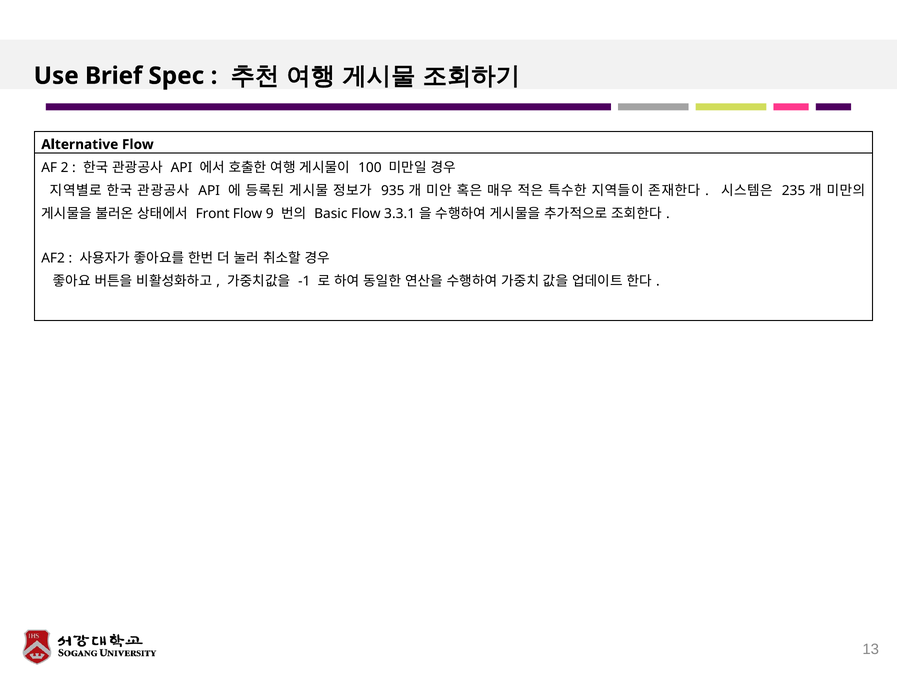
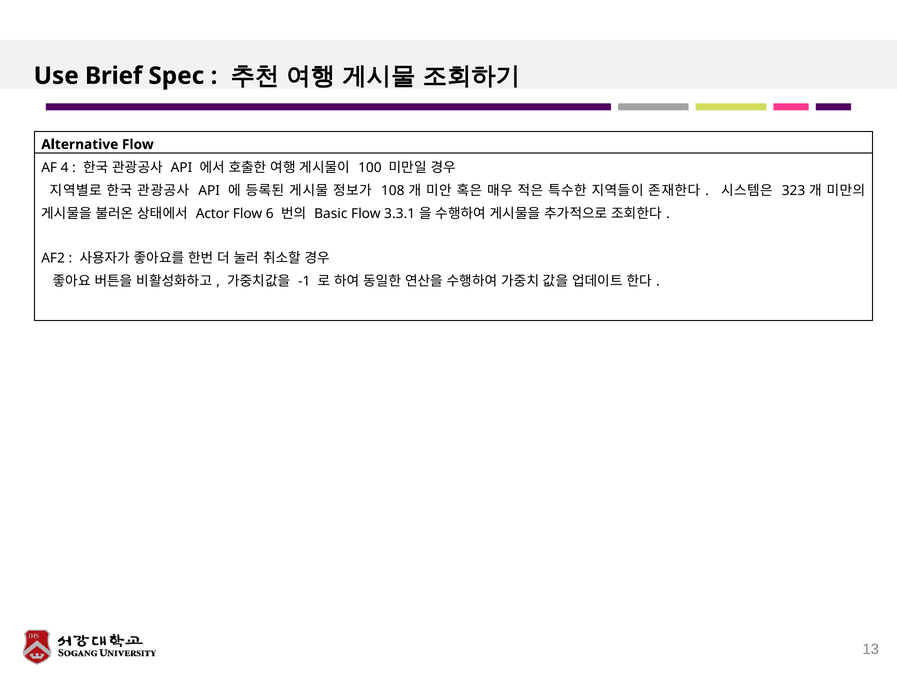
2: 2 -> 4
935: 935 -> 108
235: 235 -> 323
Front: Front -> Actor
9: 9 -> 6
